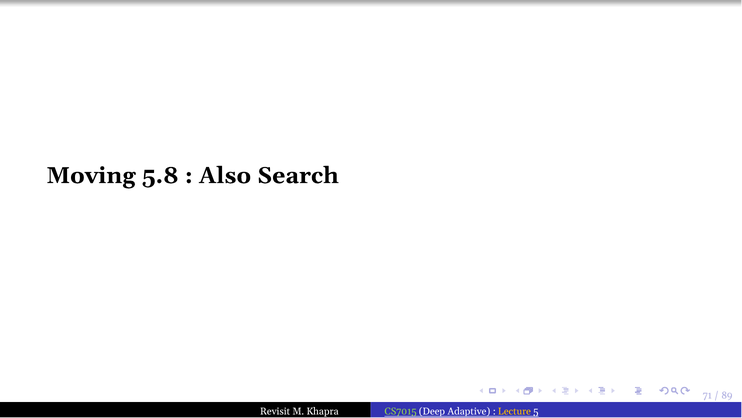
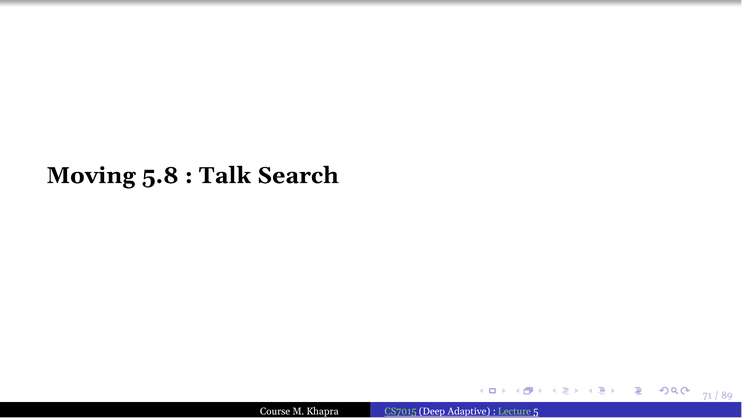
Also: Also -> Talk
Revisit: Revisit -> Course
Lecture colour: yellow -> light green
